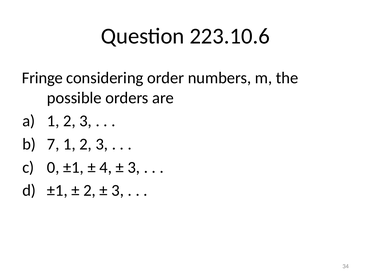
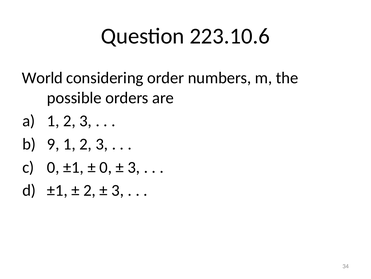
Fringe: Fringe -> World
7: 7 -> 9
4 at (106, 167): 4 -> 0
